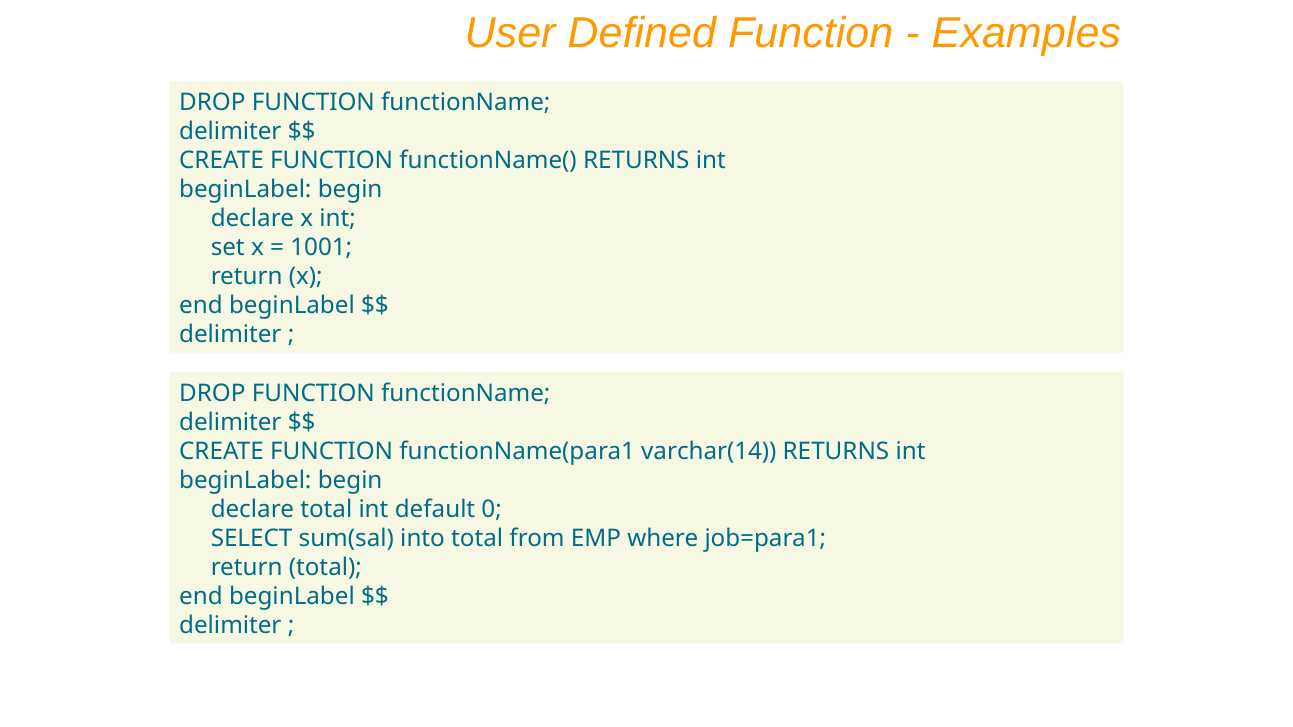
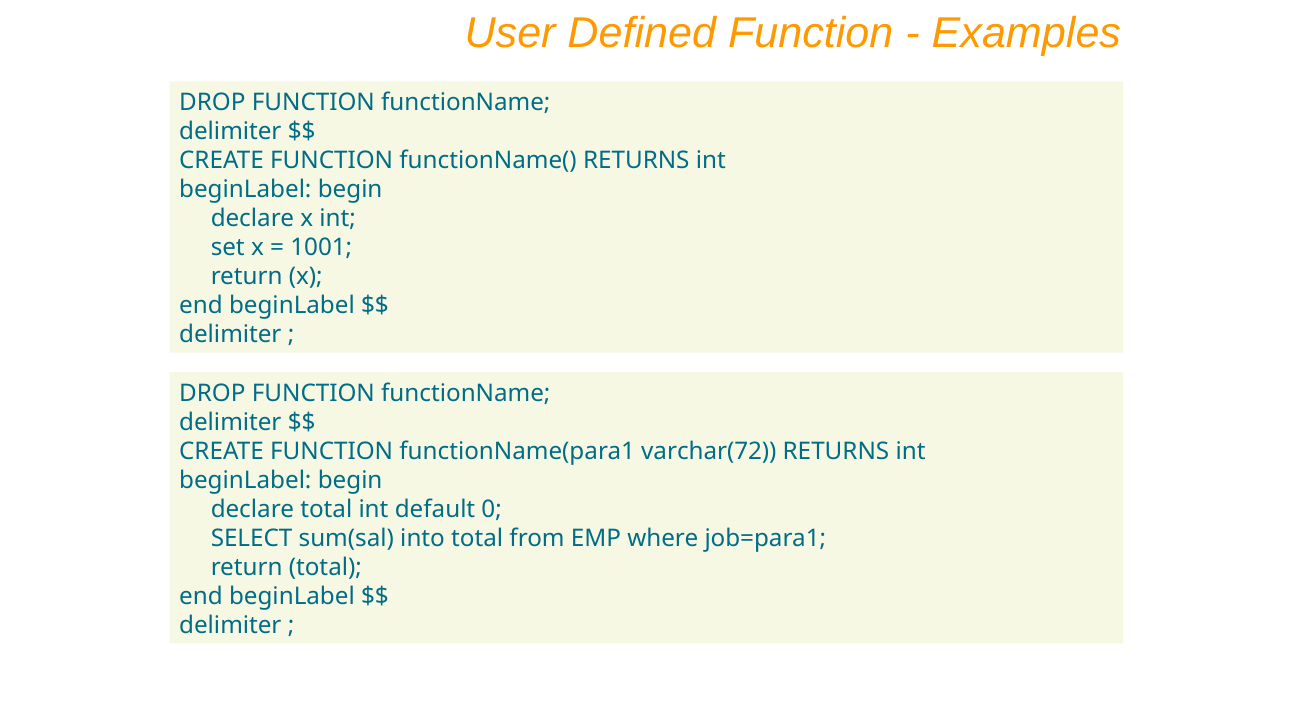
varchar(14: varchar(14 -> varchar(72
